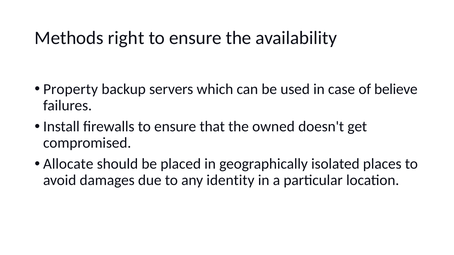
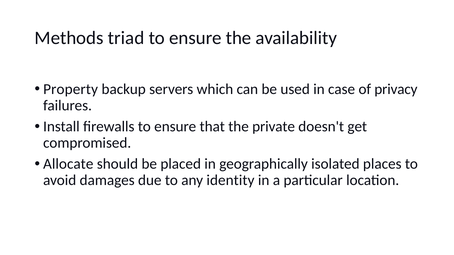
right: right -> triad
believe: believe -> privacy
owned: owned -> private
